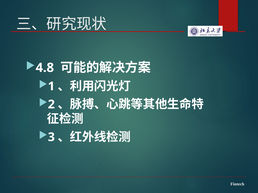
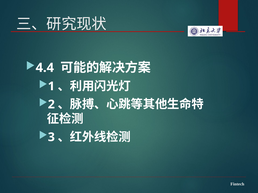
4.8: 4.8 -> 4.4
